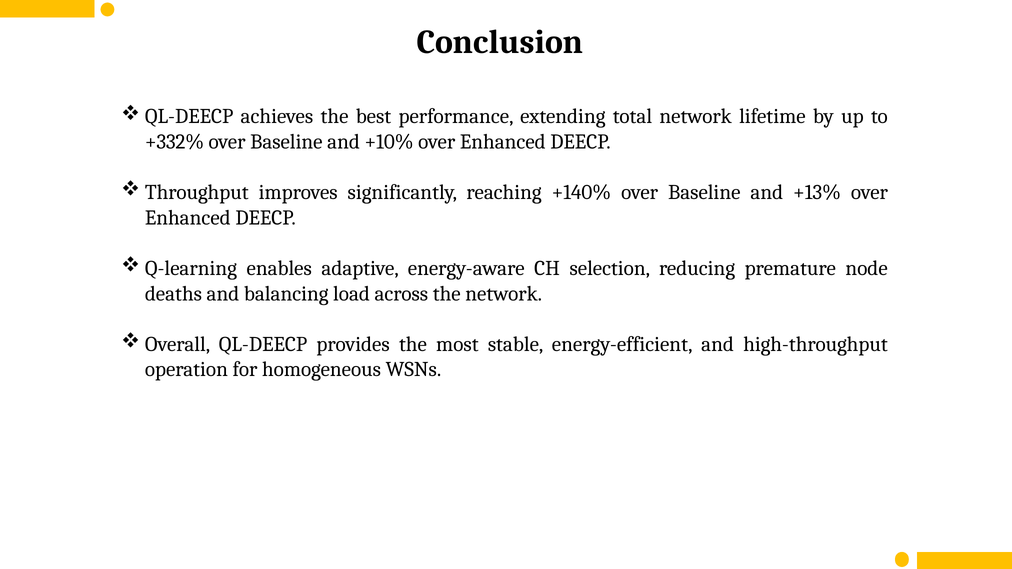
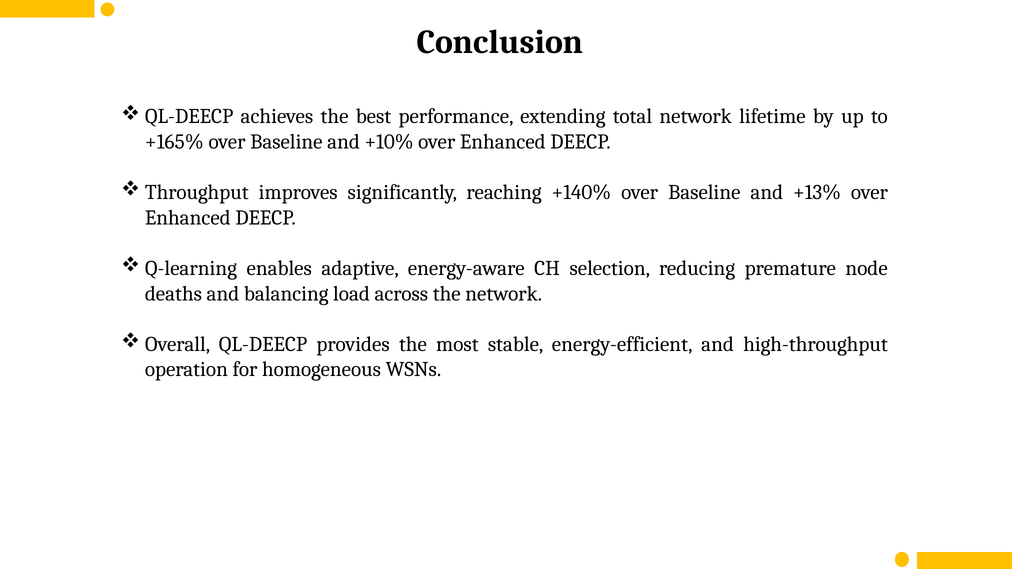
+332%: +332% -> +165%
